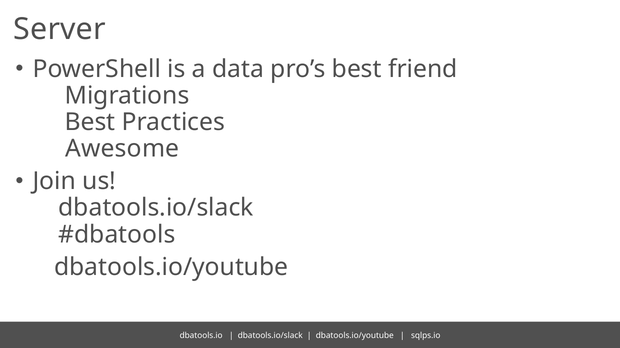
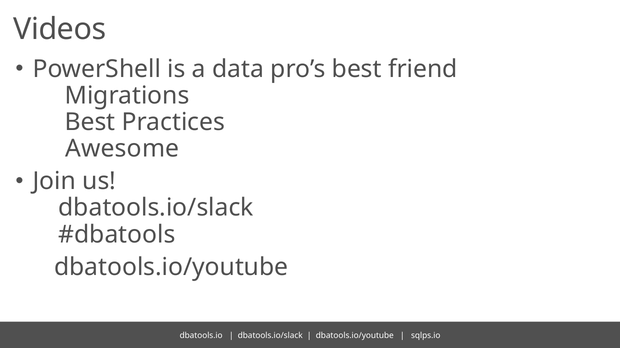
Server: Server -> Videos
